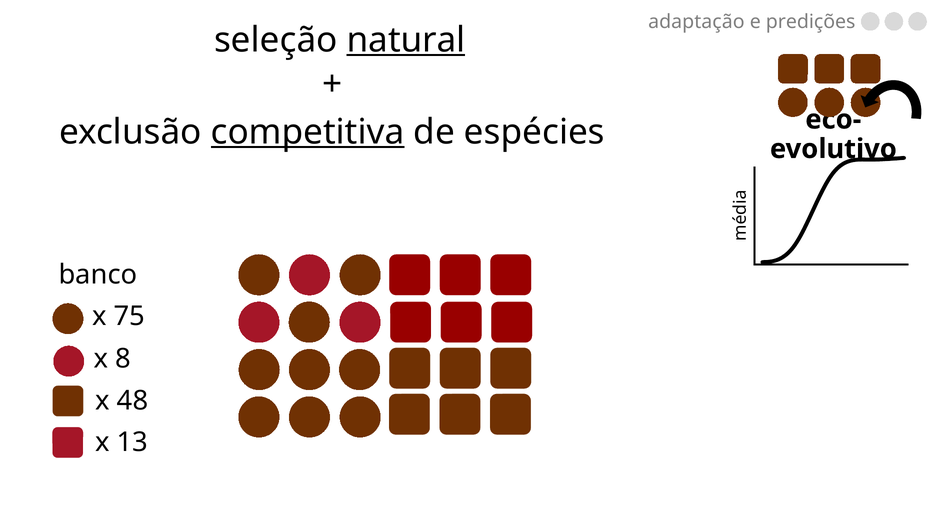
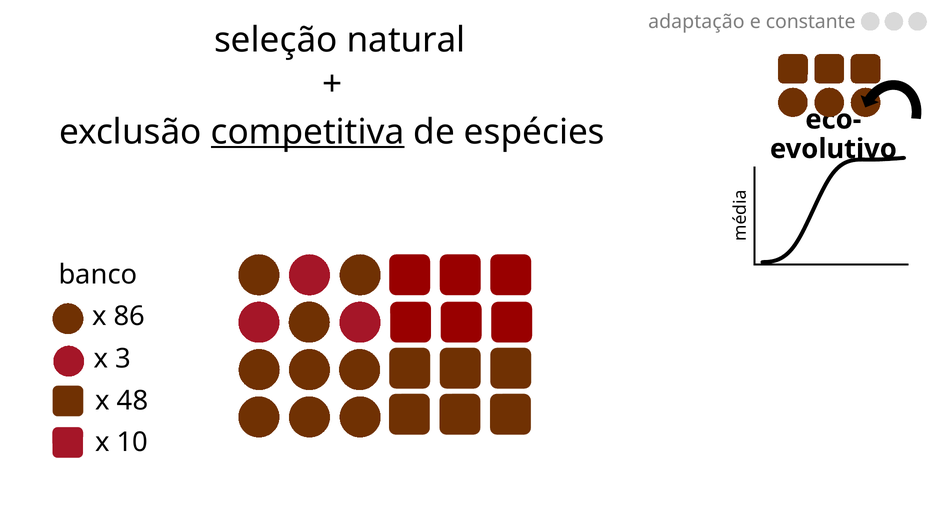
predições: predições -> constante
natural underline: present -> none
75: 75 -> 86
8: 8 -> 3
13: 13 -> 10
